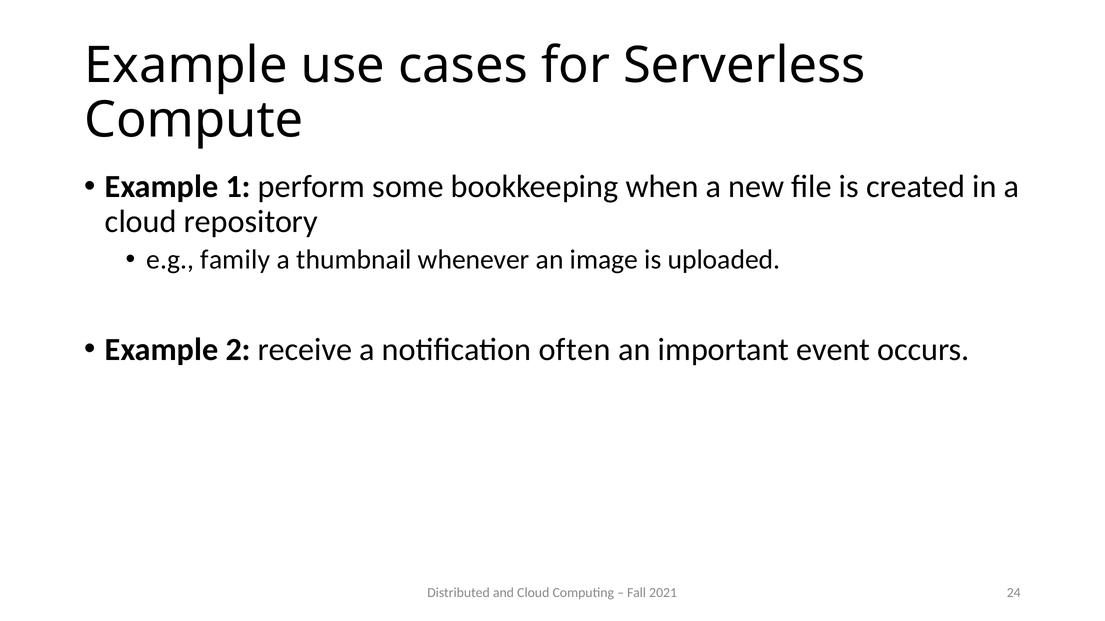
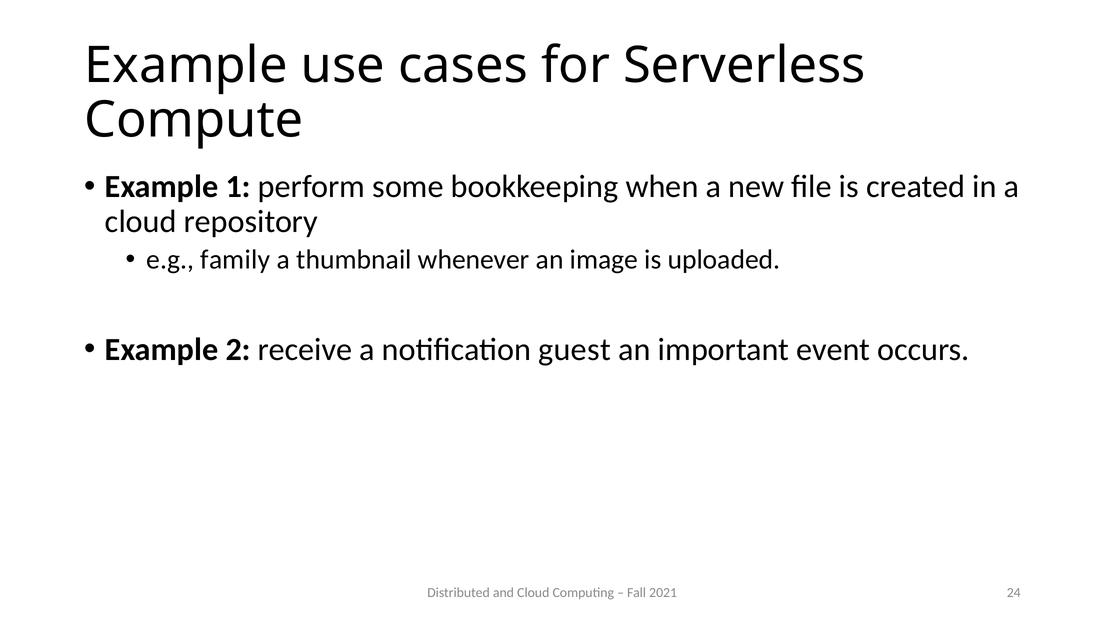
often: often -> guest
